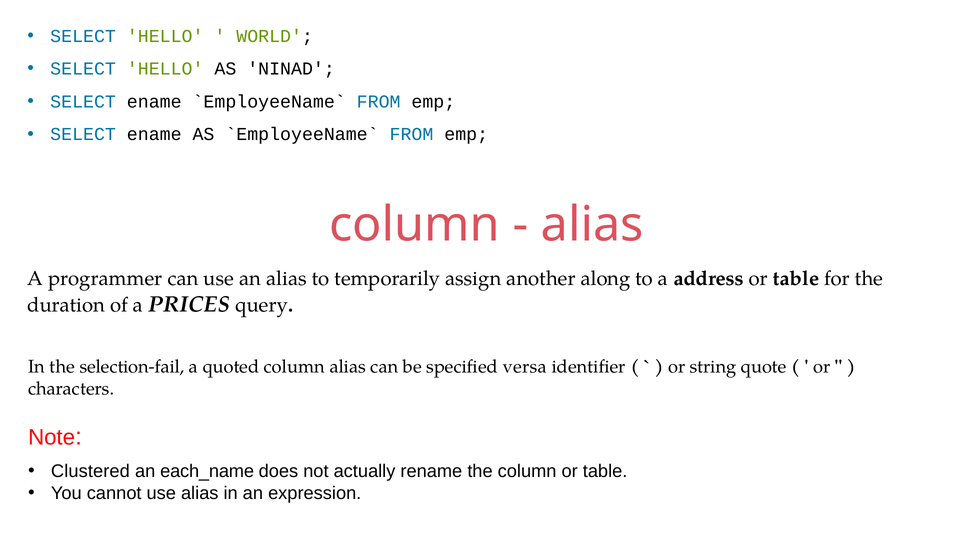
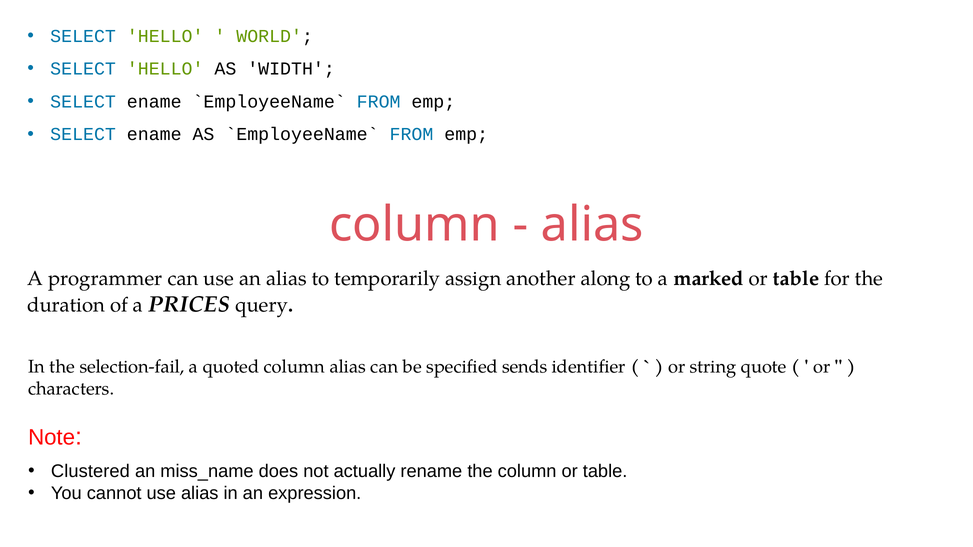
NINAD: NINAD -> WIDTH
address: address -> marked
versa: versa -> sends
each_name: each_name -> miss_name
